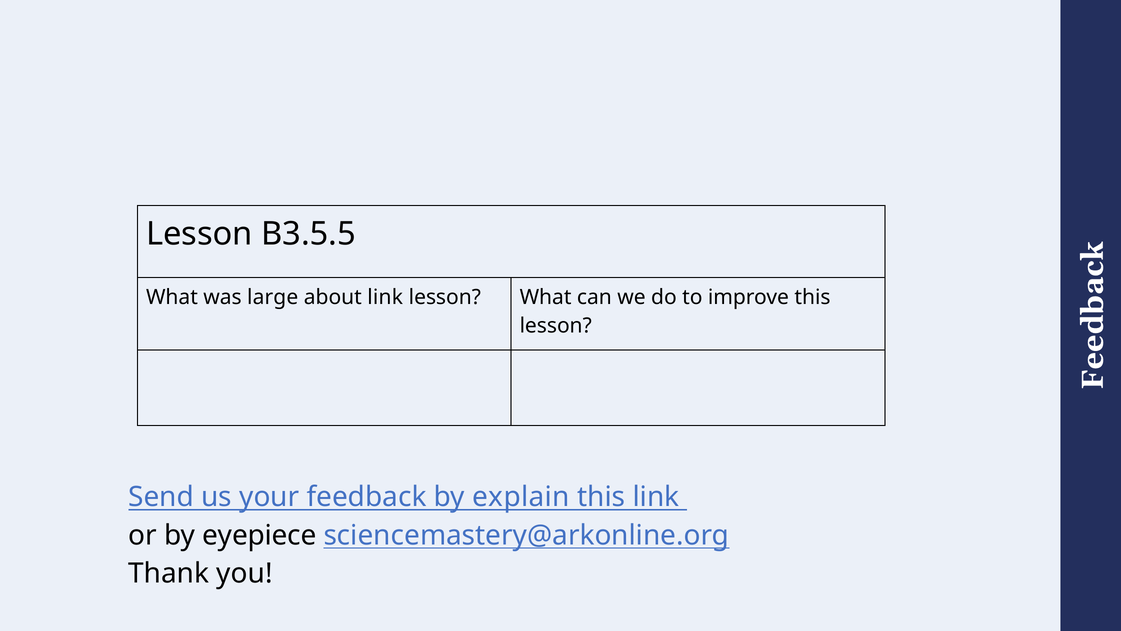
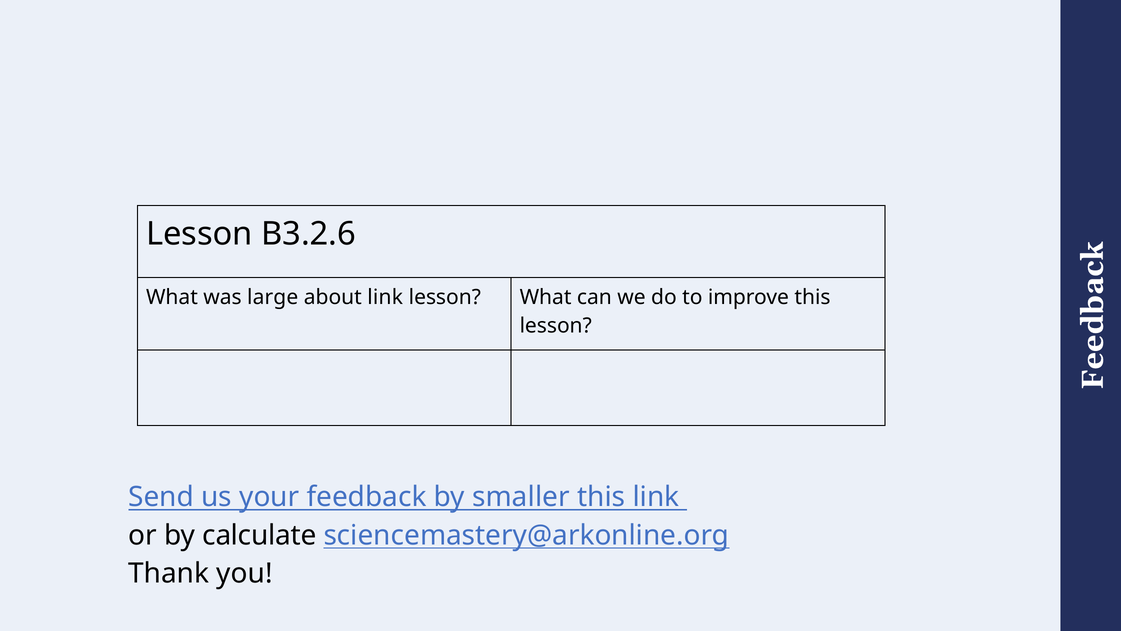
B3.5.5: B3.5.5 -> B3.2.6
explain: explain -> smaller
eyepiece: eyepiece -> calculate
